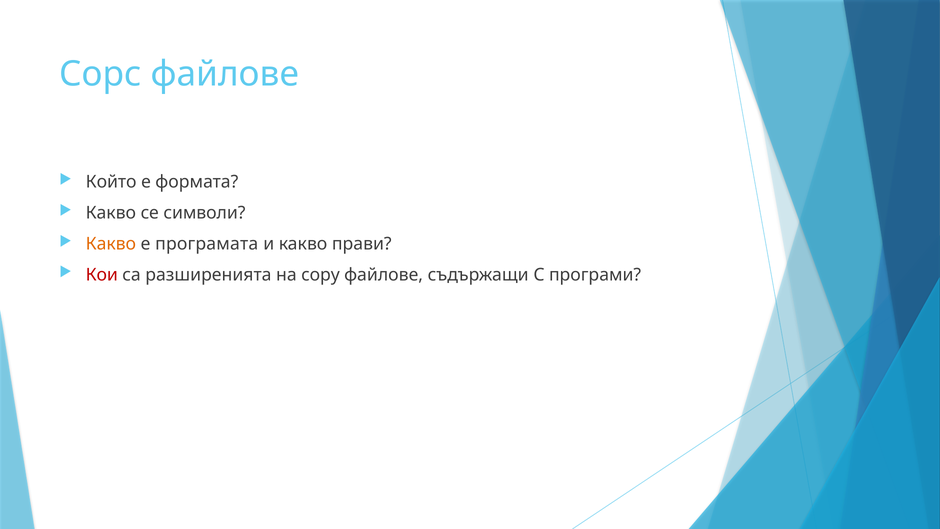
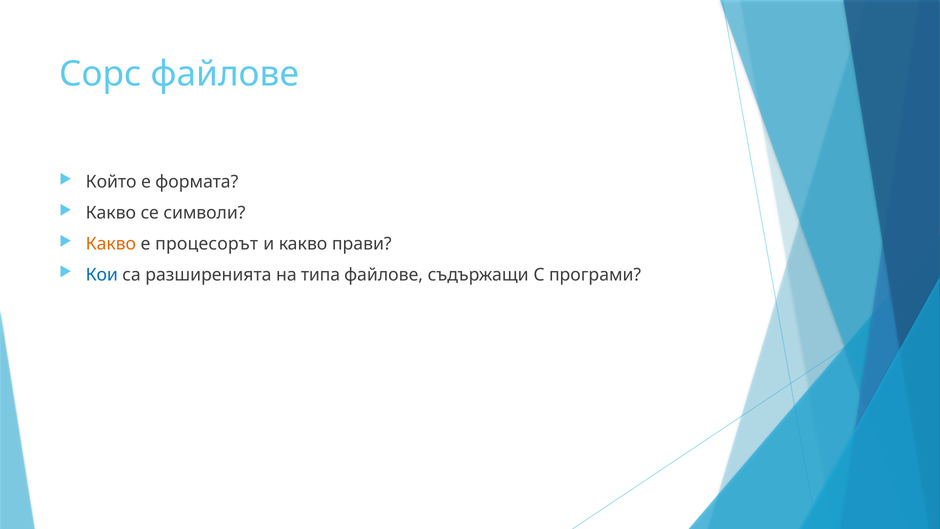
програмата: програмата -> процесорът
Кои colour: red -> blue
copy: copy -> типа
